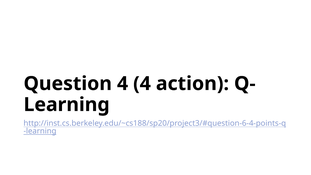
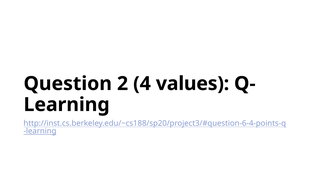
Question 4: 4 -> 2
action: action -> values
